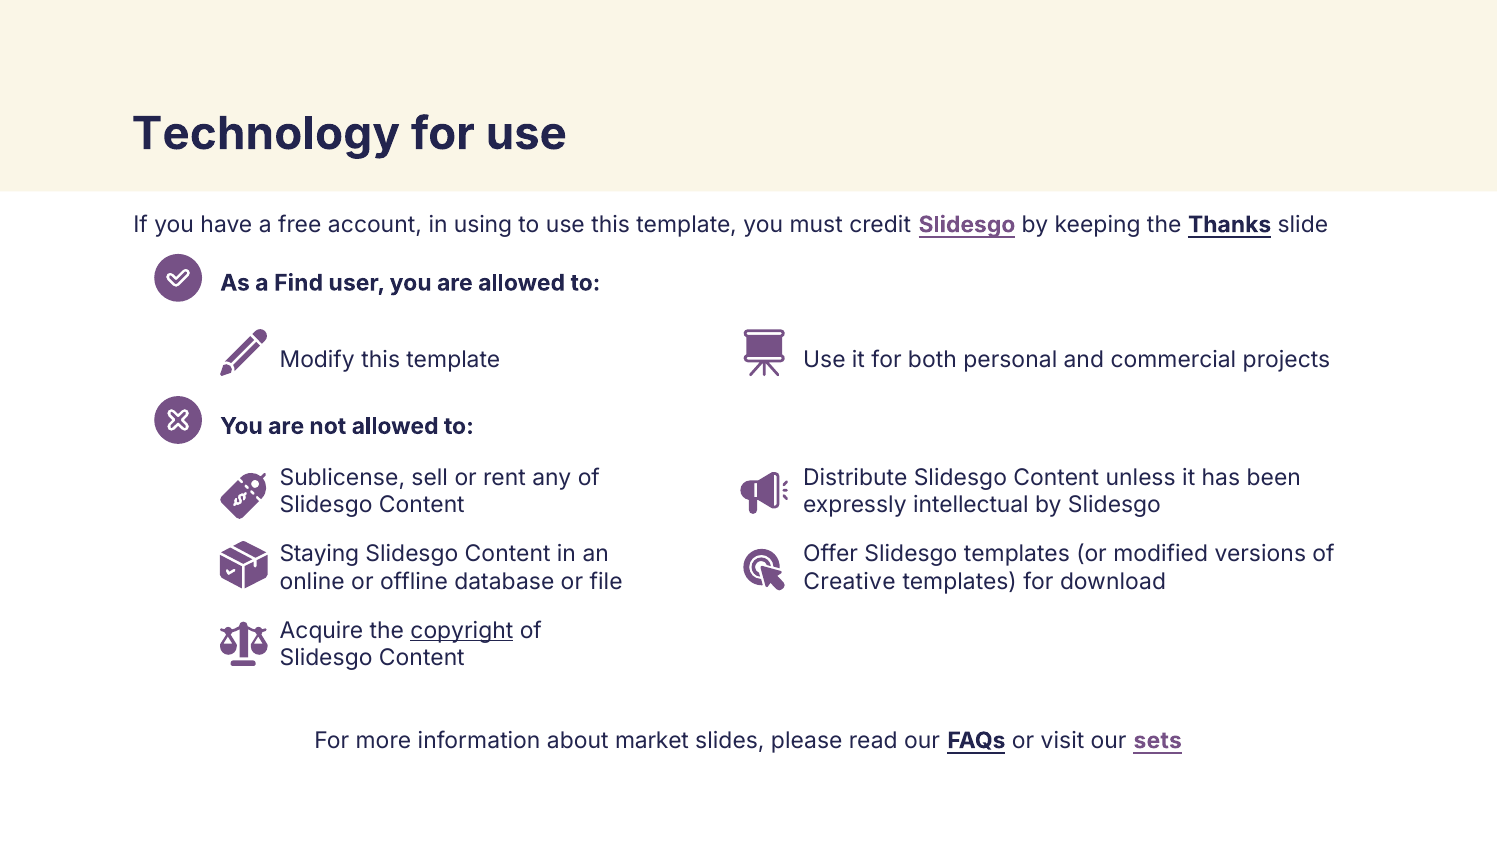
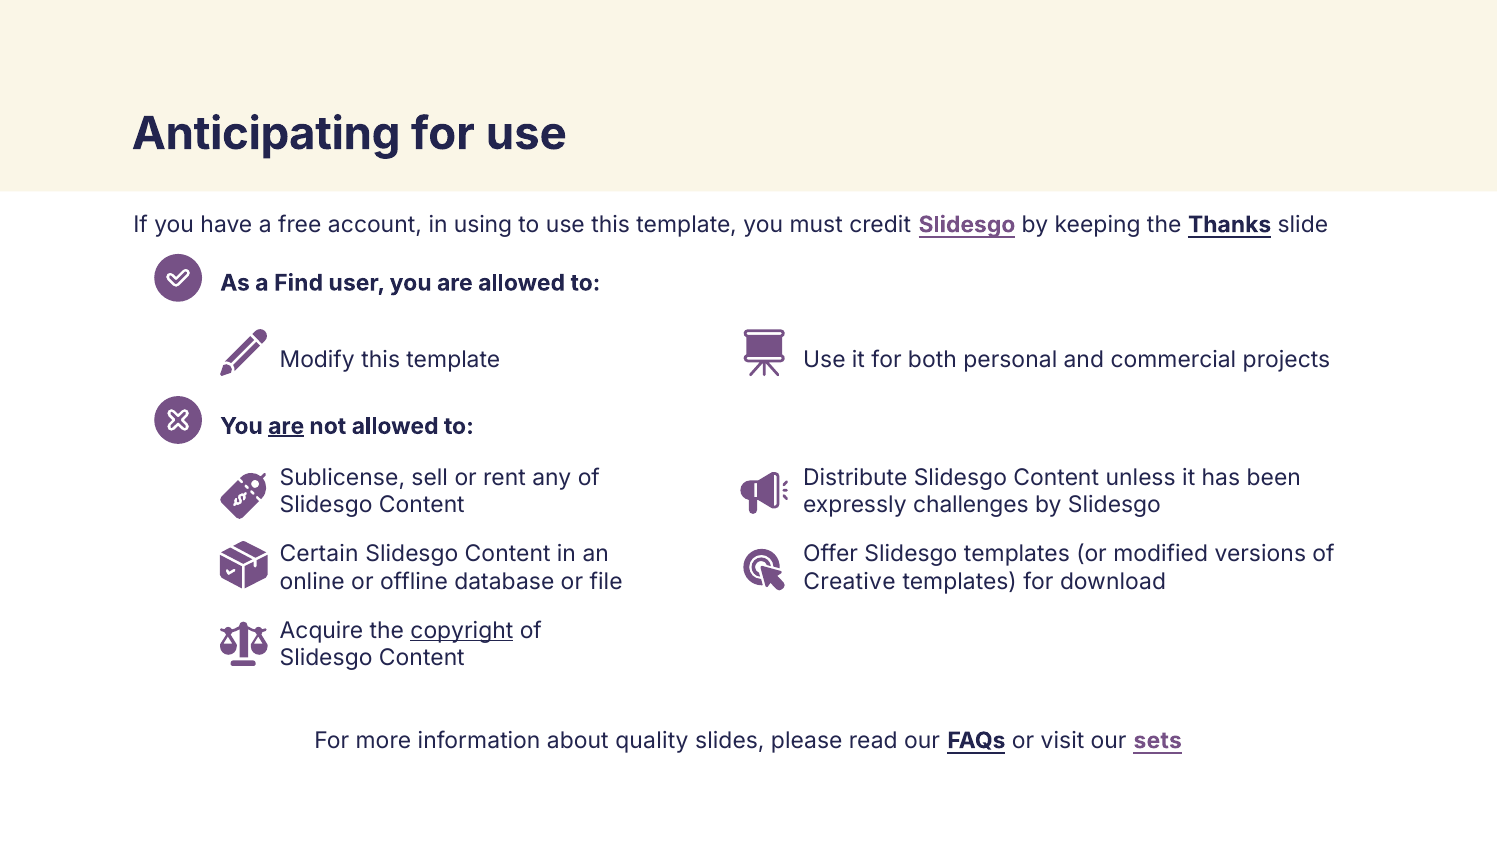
Technology: Technology -> Anticipating
are at (286, 426) underline: none -> present
intellectual: intellectual -> challenges
Staying: Staying -> Certain
market: market -> quality
